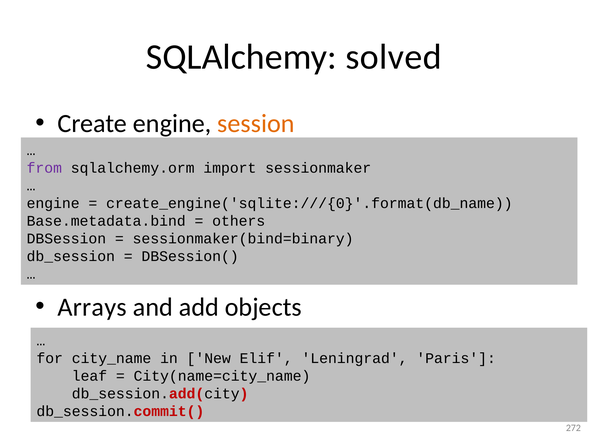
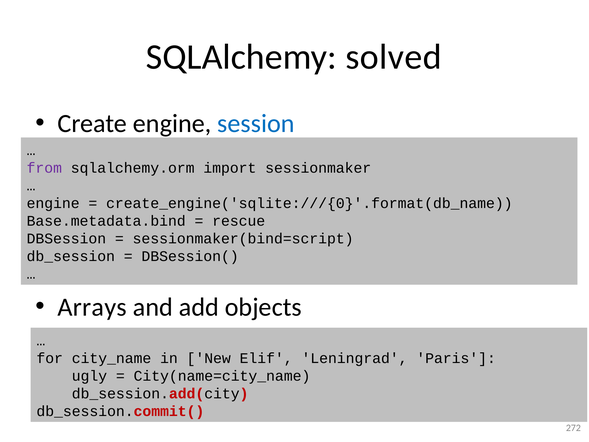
session colour: orange -> blue
others: others -> rescue
sessionmaker(bind=binary: sessionmaker(bind=binary -> sessionmaker(bind=script
leaf: leaf -> ugly
